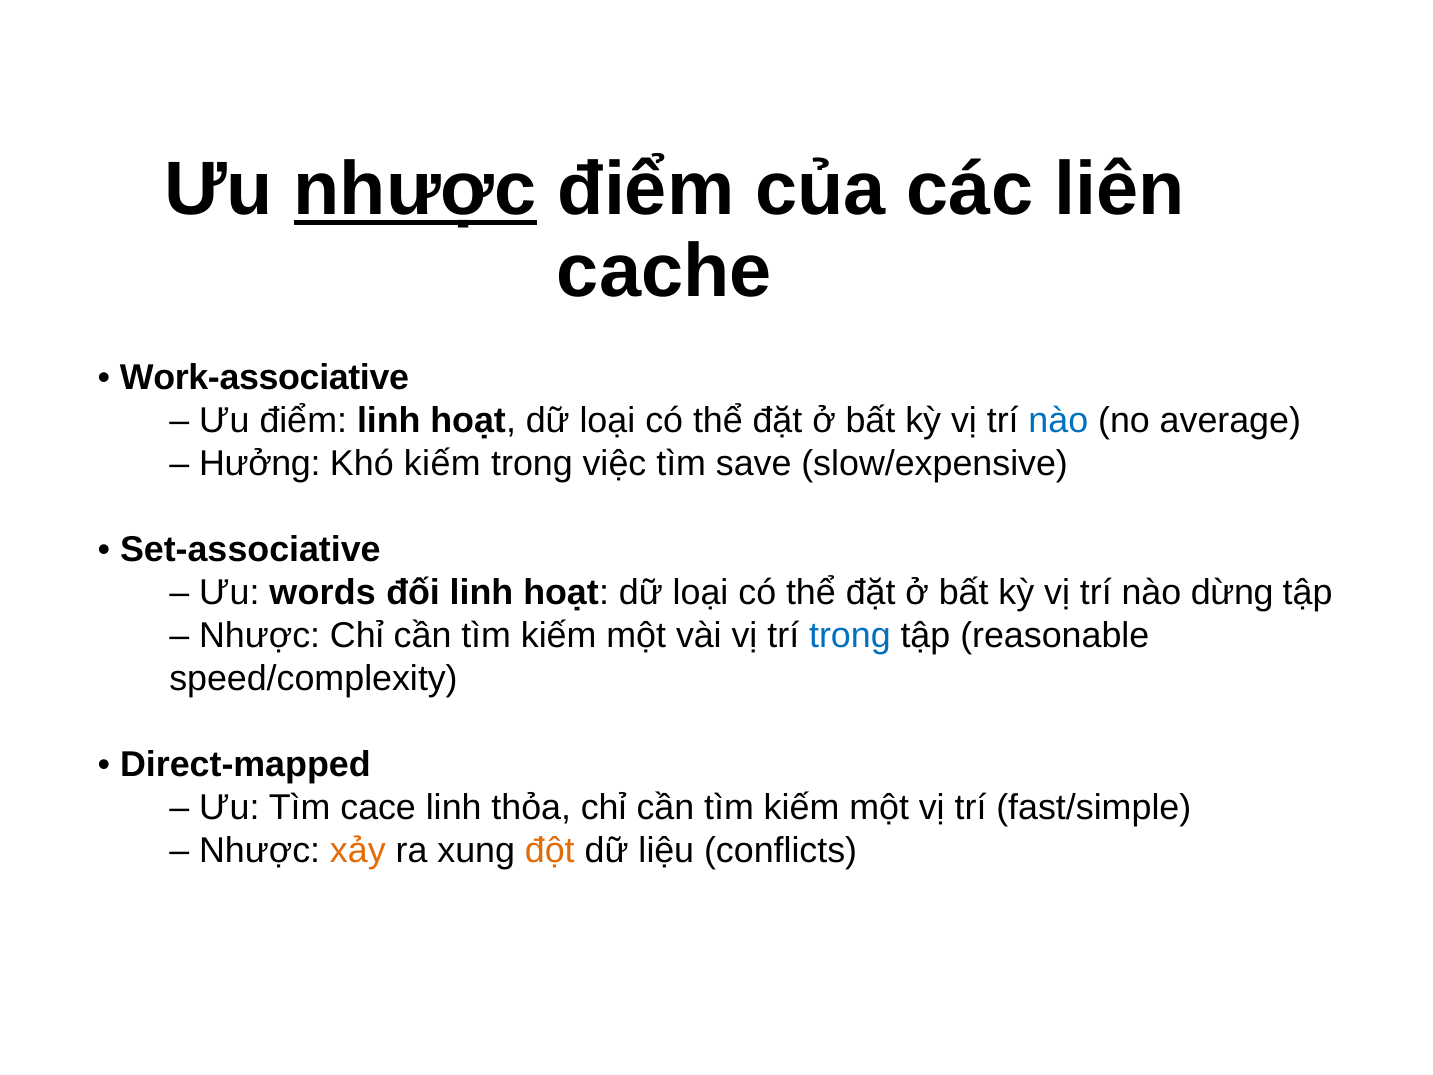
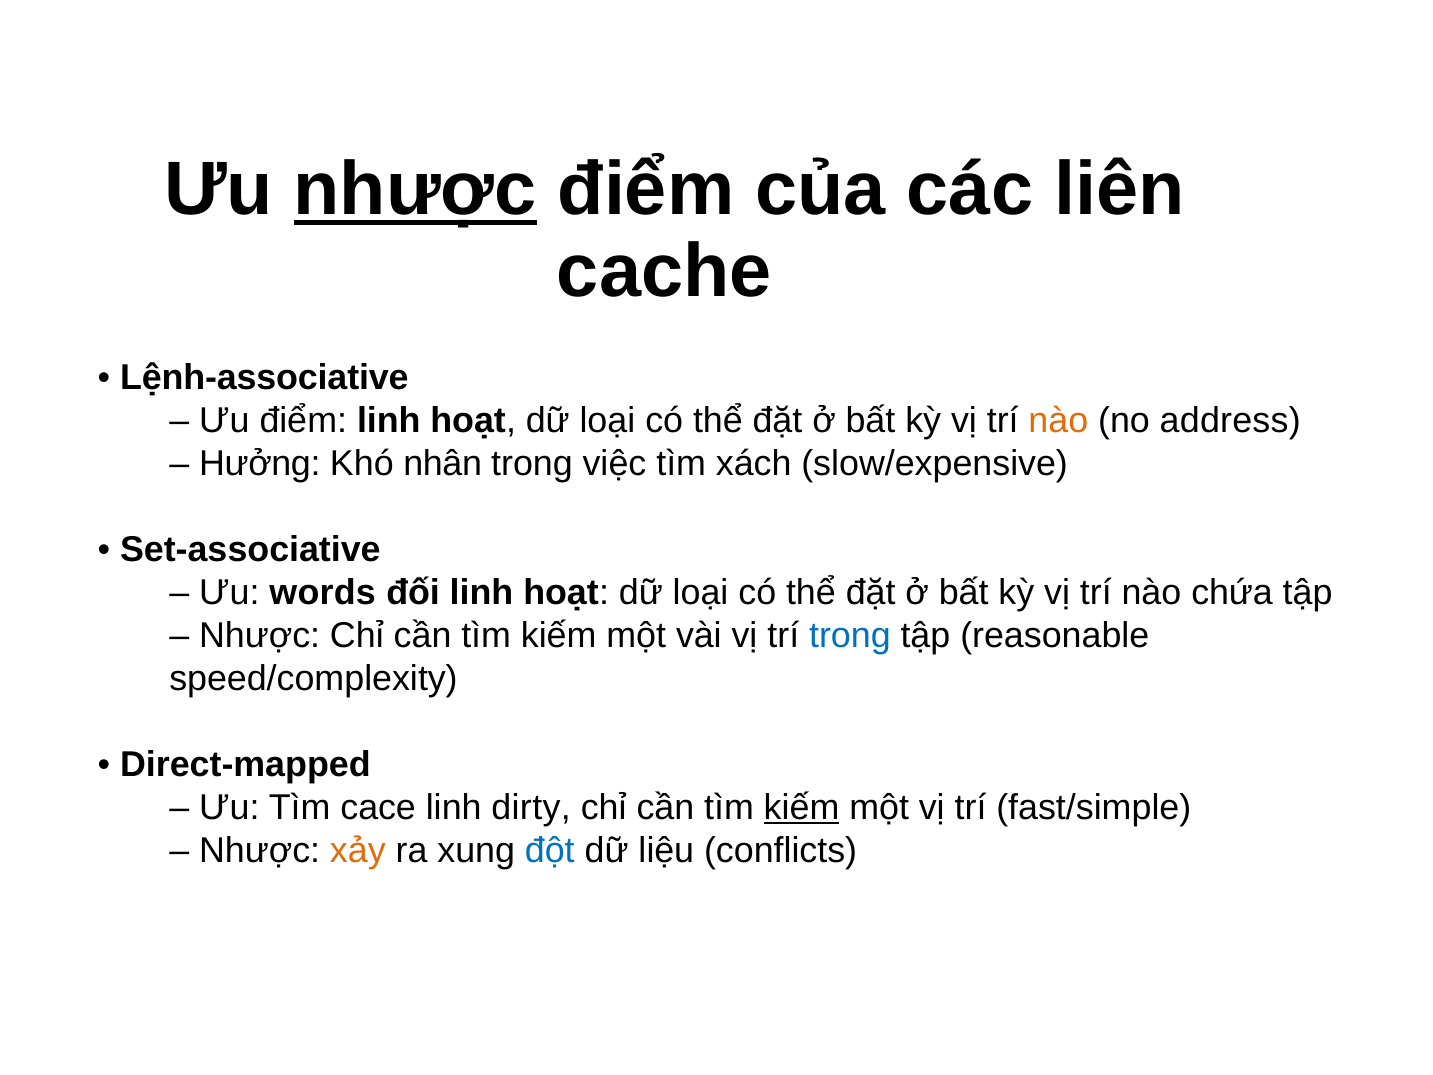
Work‐associative: Work‐associative -> Lệnh‐associative
nào at (1058, 420) colour: blue -> orange
average: average -> address
Khó kiếm: kiếm -> nhân
save: save -> xách
dừng: dừng -> chứa
thỏa: thỏa -> dirty
kiếm at (802, 807) underline: none -> present
đột colour: orange -> blue
